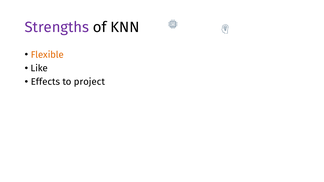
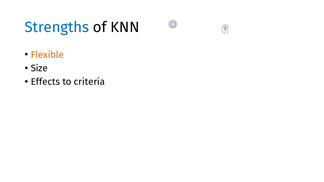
Strengths colour: purple -> blue
Like: Like -> Size
project: project -> criteria
